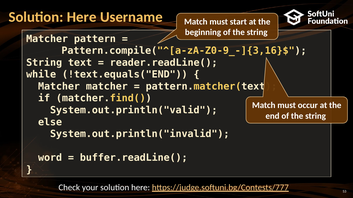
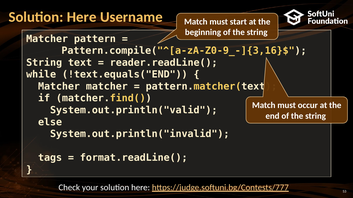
word: word -> tags
buffer.readLine(: buffer.readLine( -> format.readLine(
